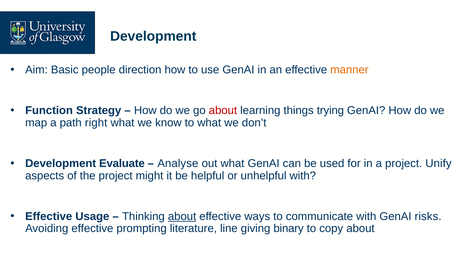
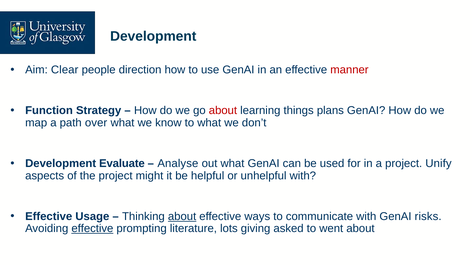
Basic: Basic -> Clear
manner colour: orange -> red
trying: trying -> plans
right: right -> over
effective at (92, 229) underline: none -> present
line: line -> lots
binary: binary -> asked
copy: copy -> went
